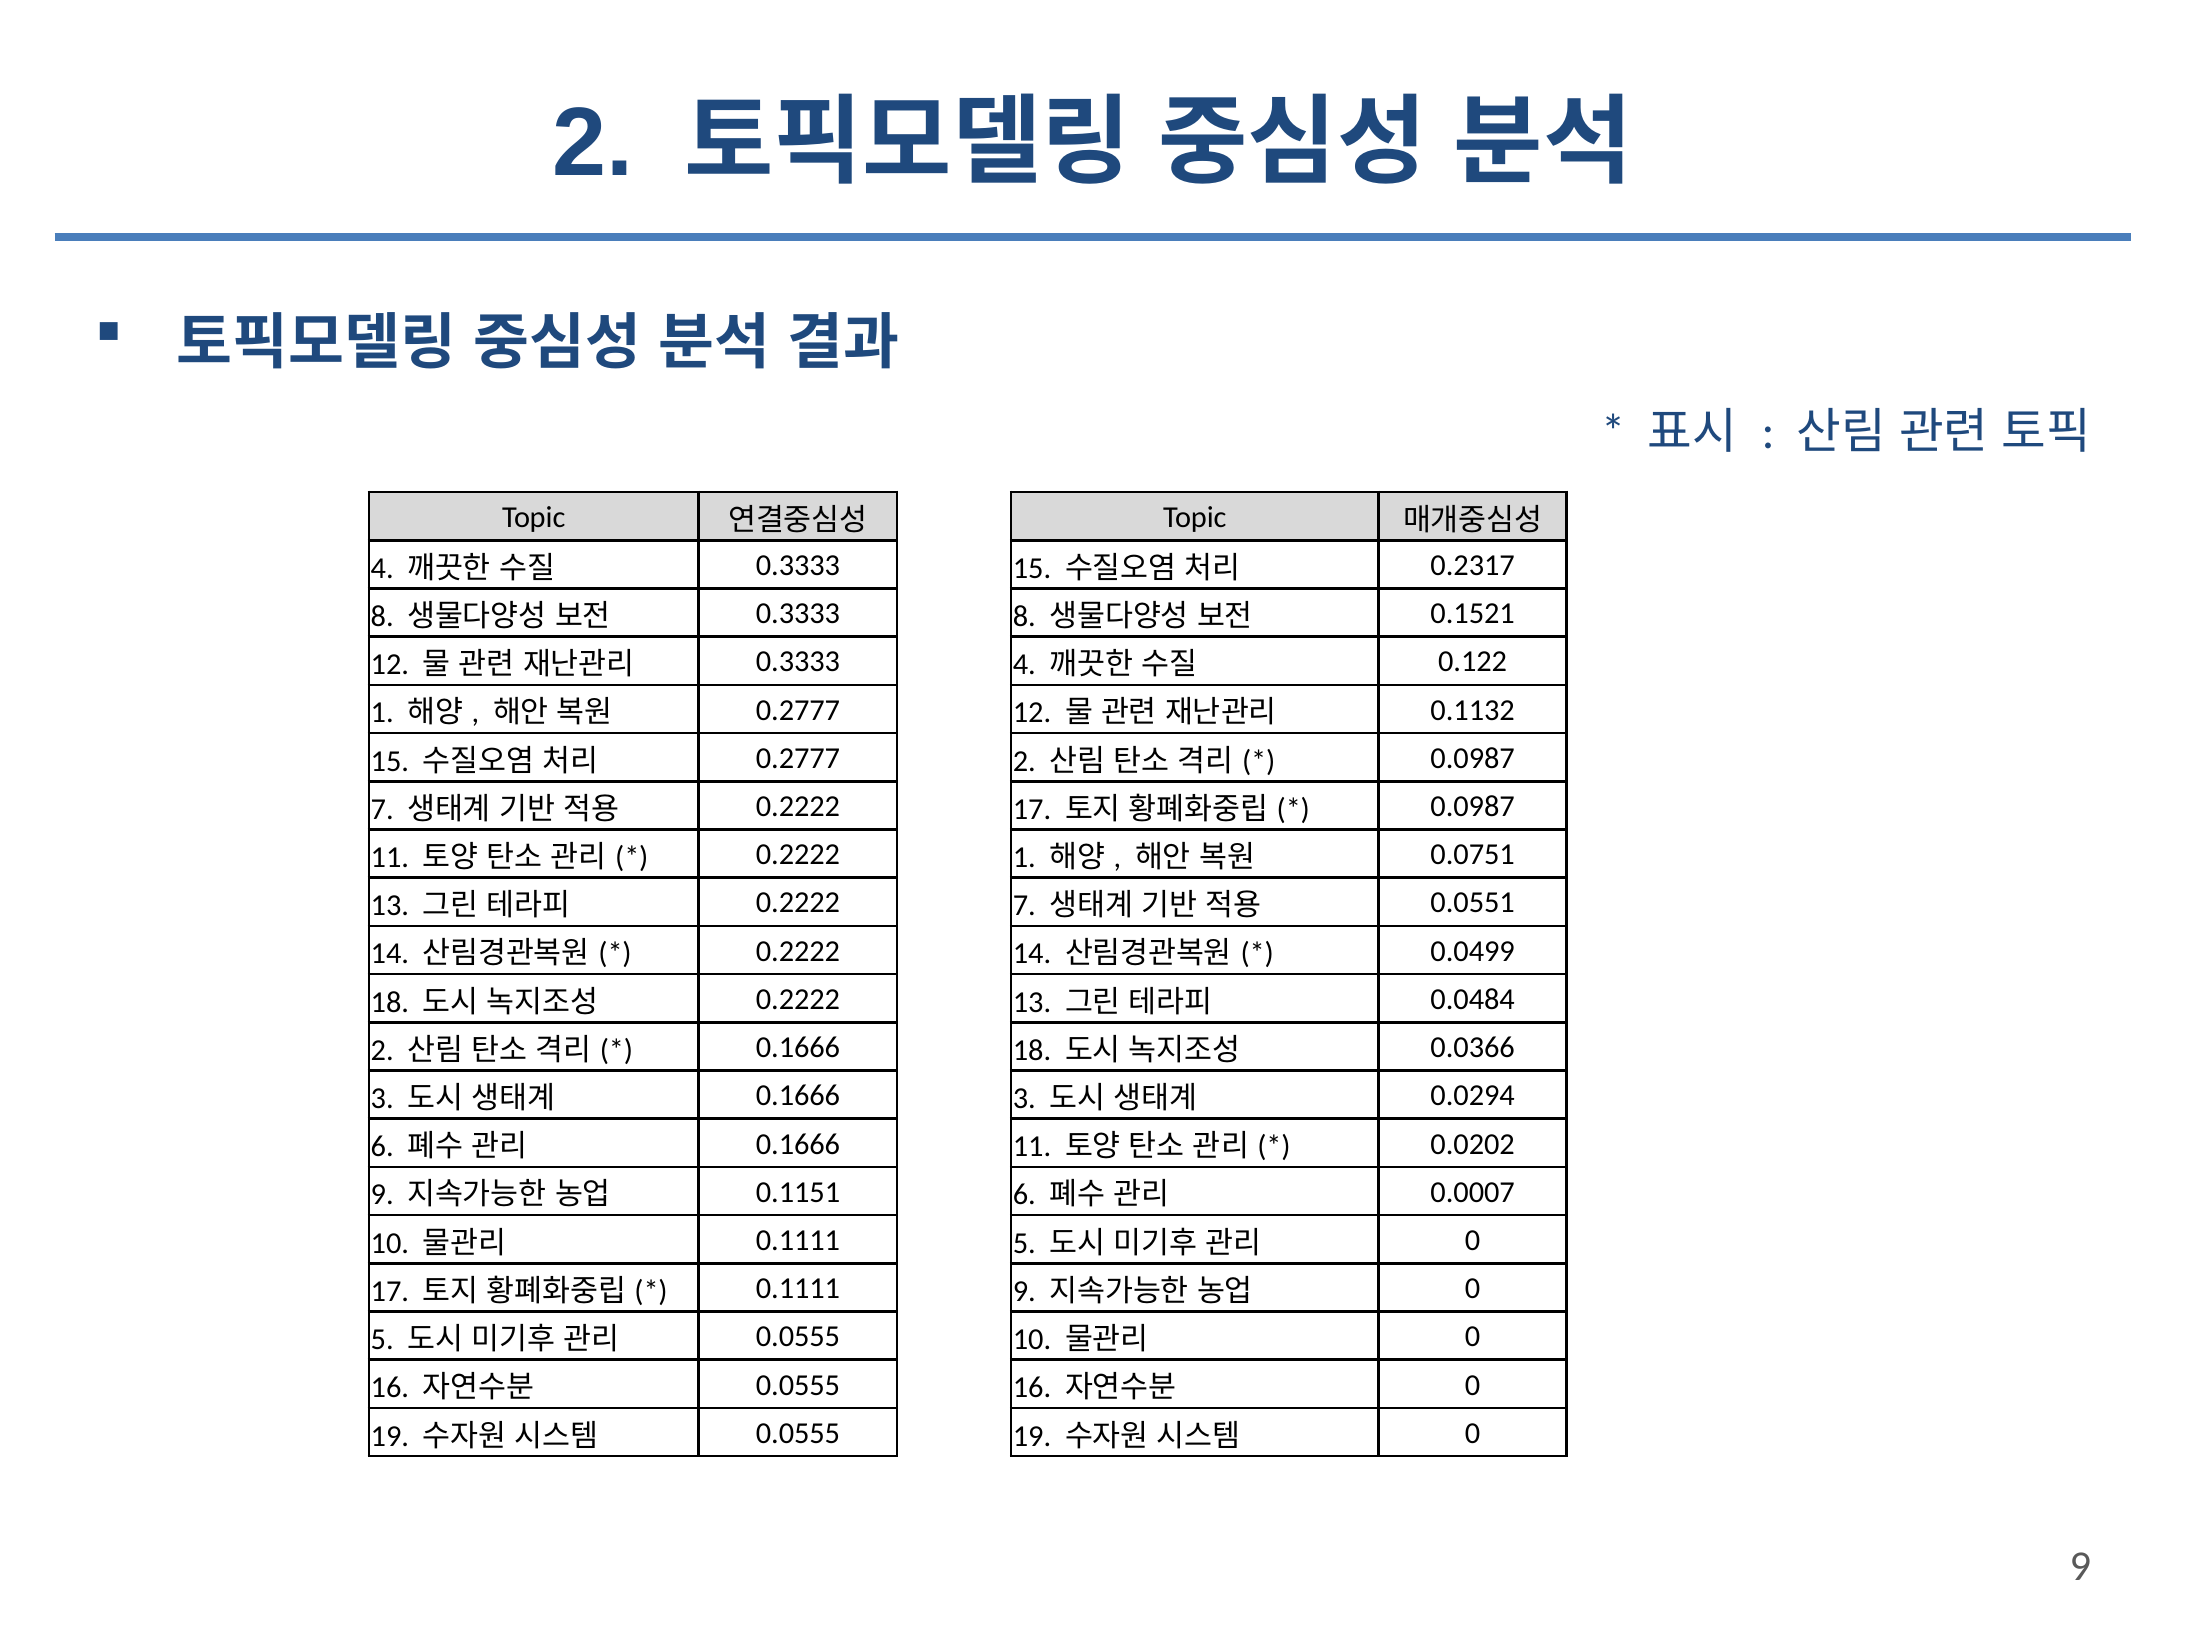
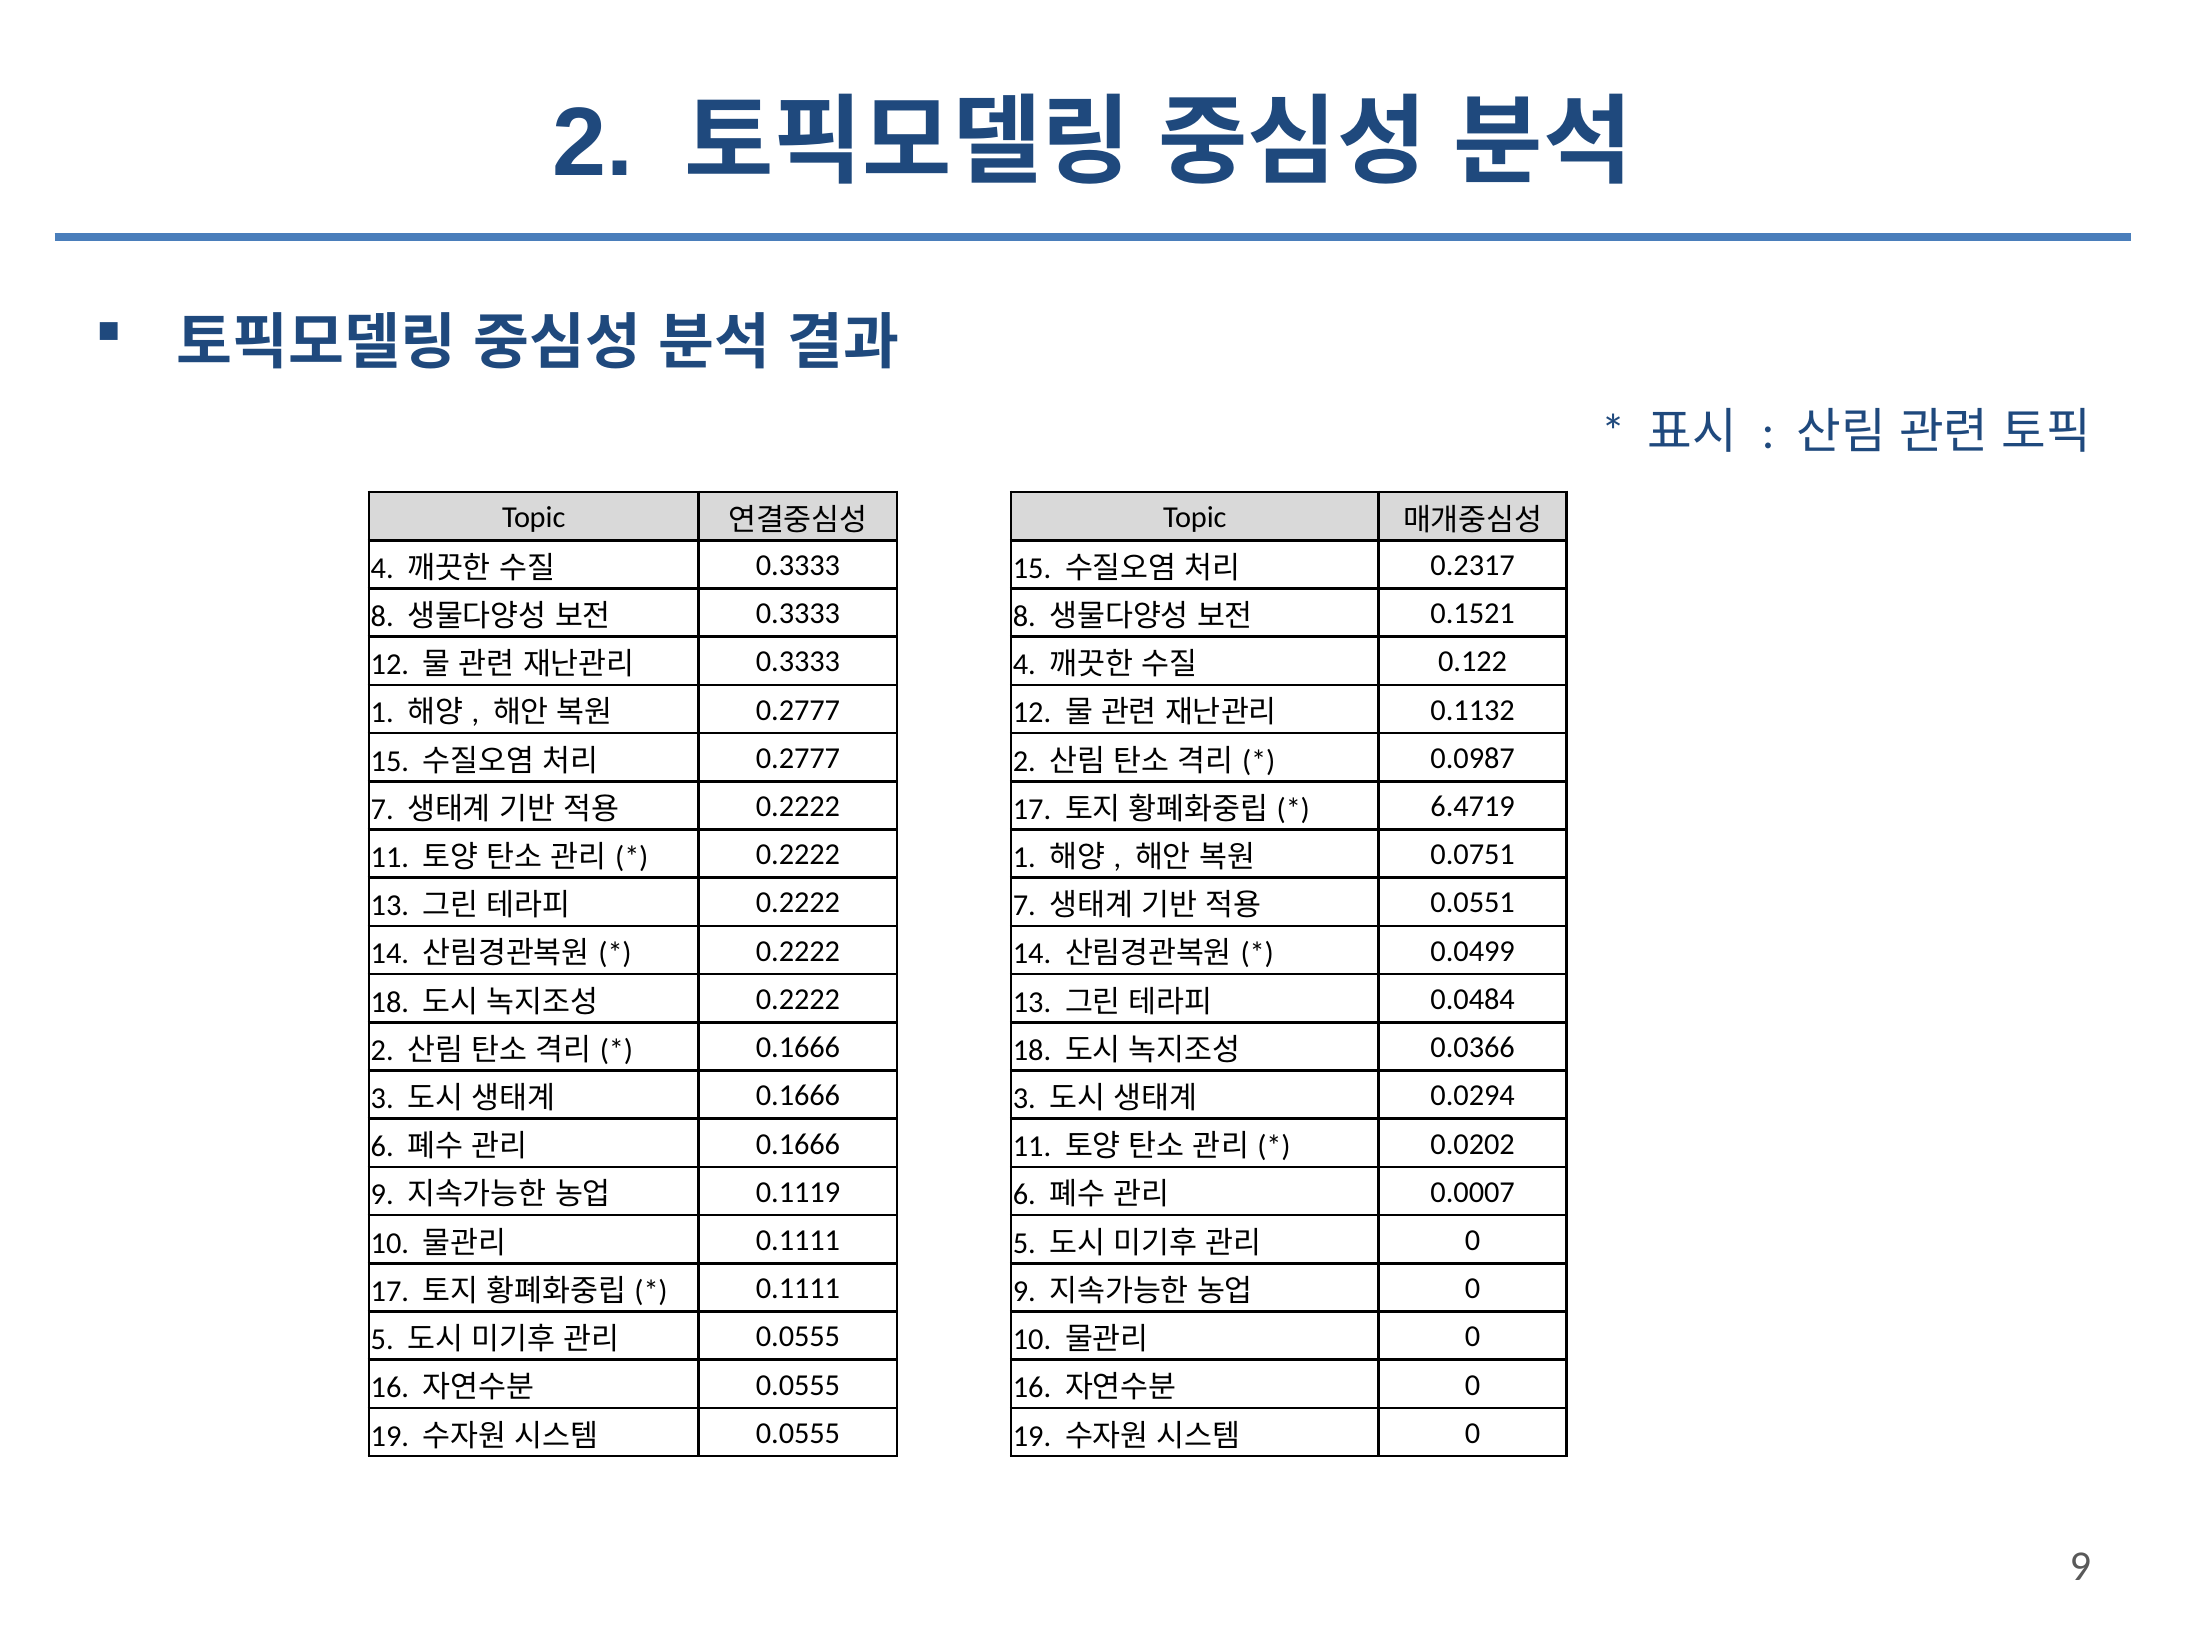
0.0987 at (1473, 806): 0.0987 -> 6.4719
0.1151: 0.1151 -> 0.1119
